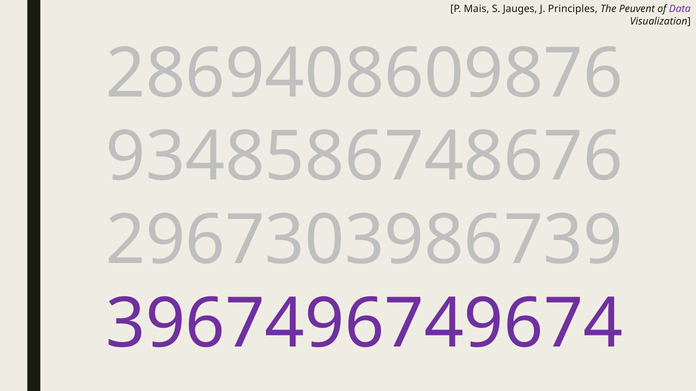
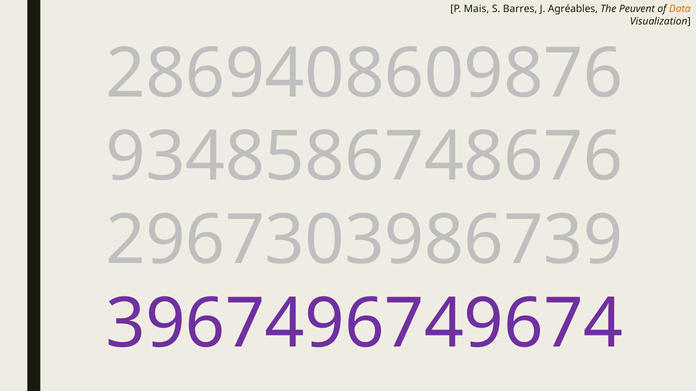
Jauges: Jauges -> Barres
Principles: Principles -> Agréables
Data colour: purple -> orange
